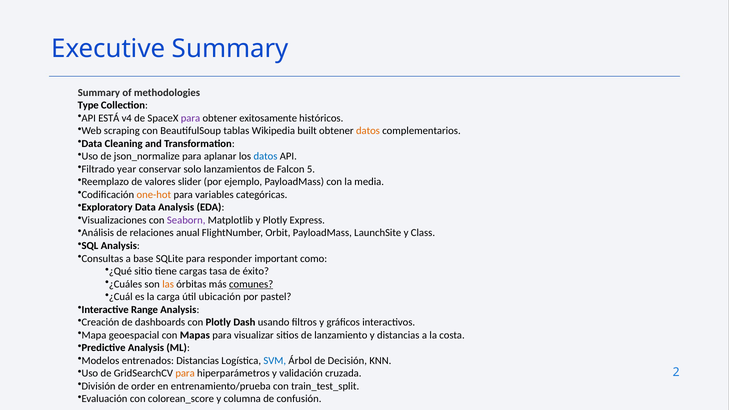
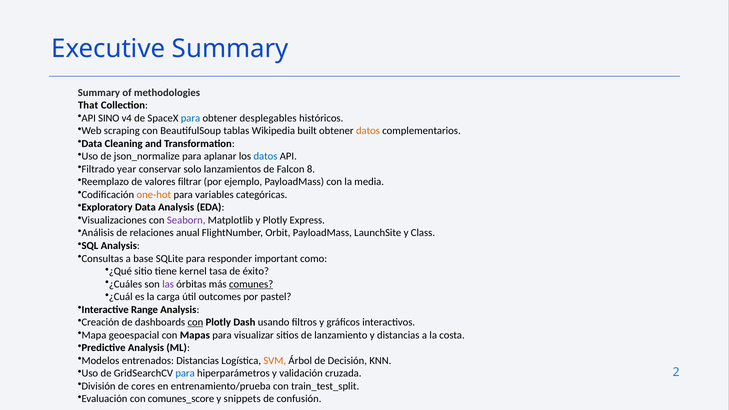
Type: Type -> That
ESTÁ: ESTÁ -> SINO
para at (190, 118) colour: purple -> blue
exitosamente: exitosamente -> desplegables
5: 5 -> 8
slider: slider -> filtrar
cargas: cargas -> kernel
las colour: orange -> purple
ubicación: ubicación -> outcomes
con at (195, 322) underline: none -> present
SVM colour: blue -> orange
para at (185, 373) colour: orange -> blue
order: order -> cores
colorean_score: colorean_score -> comunes_score
columna: columna -> snippets
